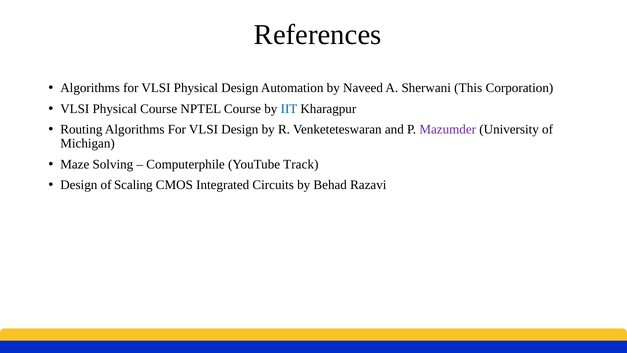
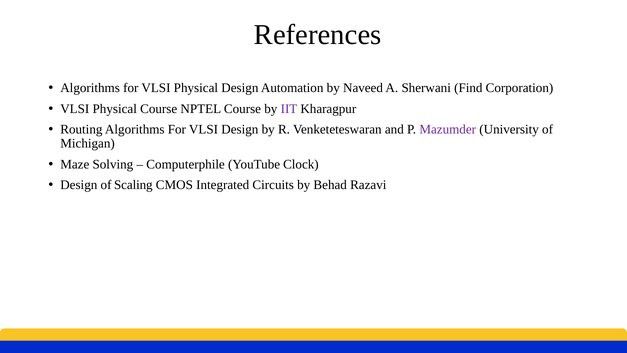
This: This -> Find
IIT colour: blue -> purple
Track: Track -> Clock
